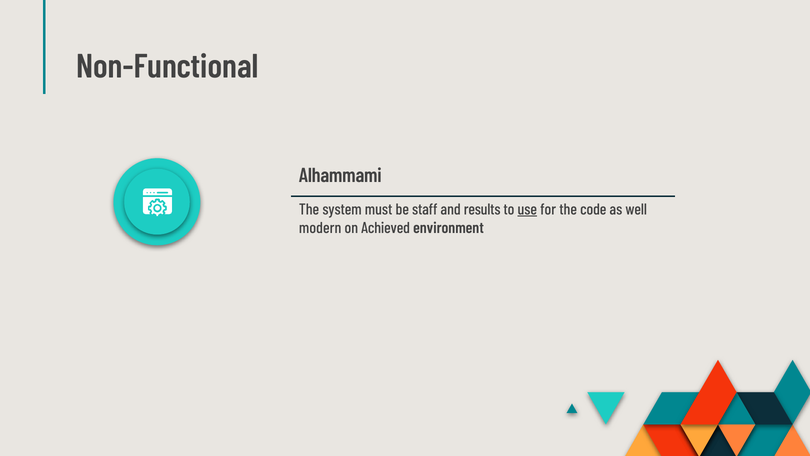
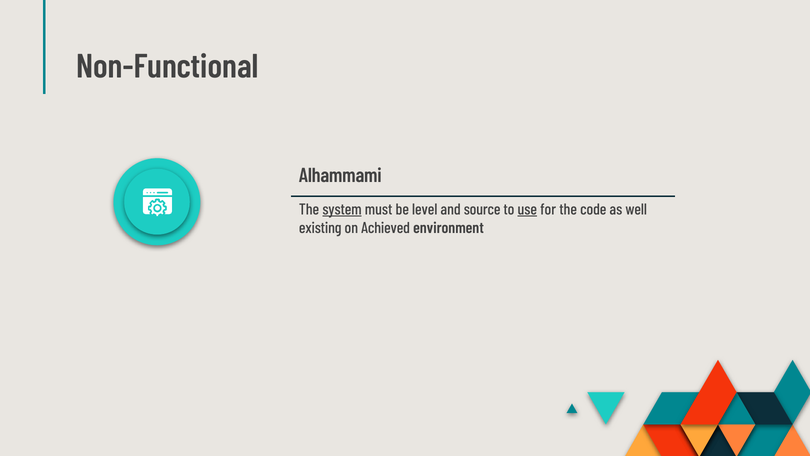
system underline: none -> present
staff: staff -> level
results: results -> source
modern: modern -> existing
